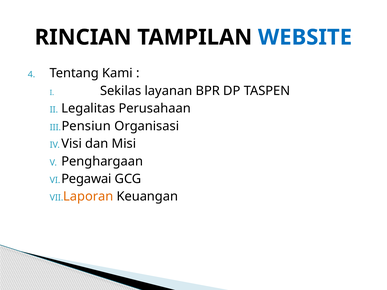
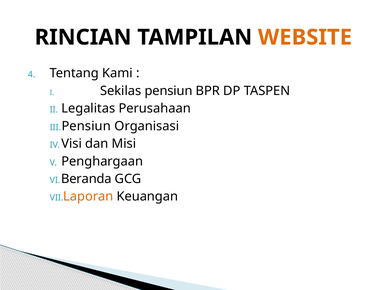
WEBSITE colour: blue -> orange
Sekilas layanan: layanan -> pensiun
Pegawai: Pegawai -> Beranda
